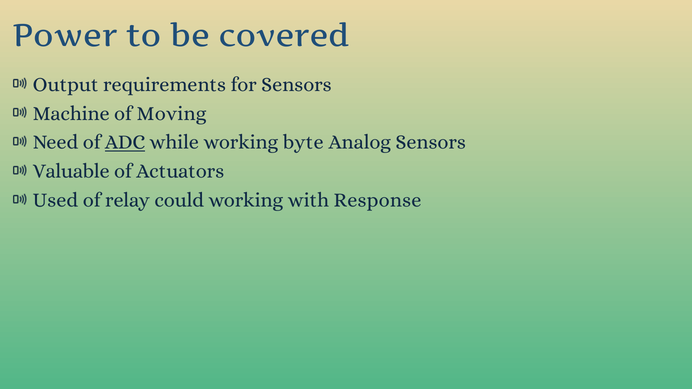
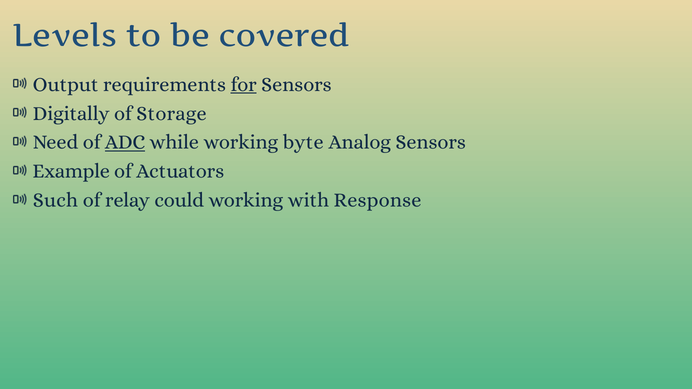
Power: Power -> Levels
for underline: none -> present
Machine: Machine -> Digitally
Moving: Moving -> Storage
Valuable: Valuable -> Example
Used: Used -> Such
